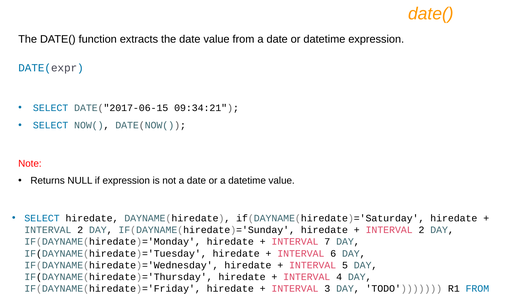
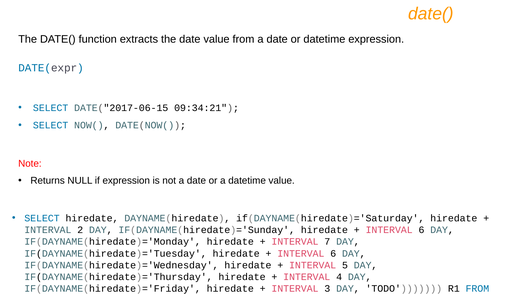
2 at (421, 230): 2 -> 6
